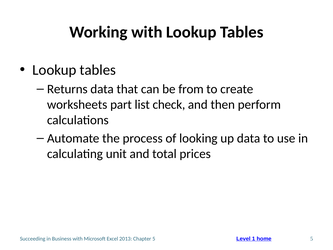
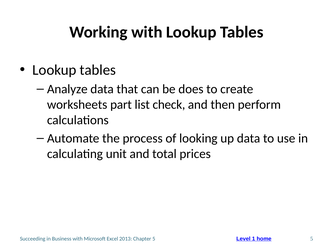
Returns: Returns -> Analyze
from: from -> does
